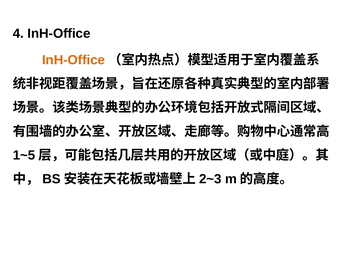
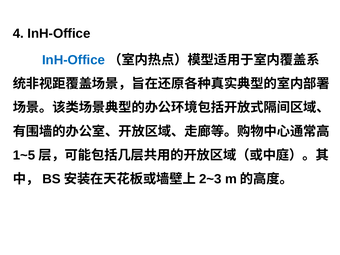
InH-Office at (74, 60) colour: orange -> blue
